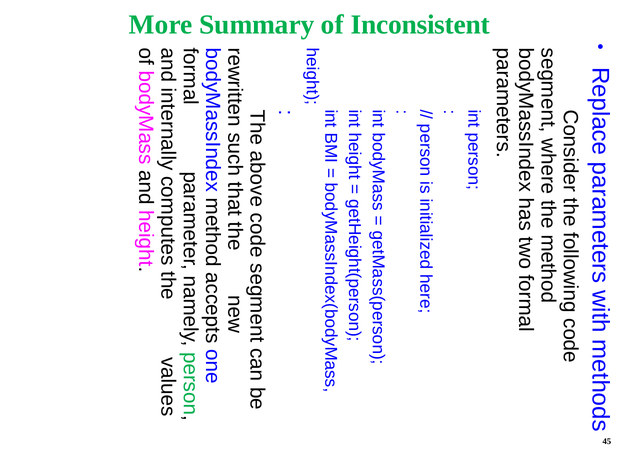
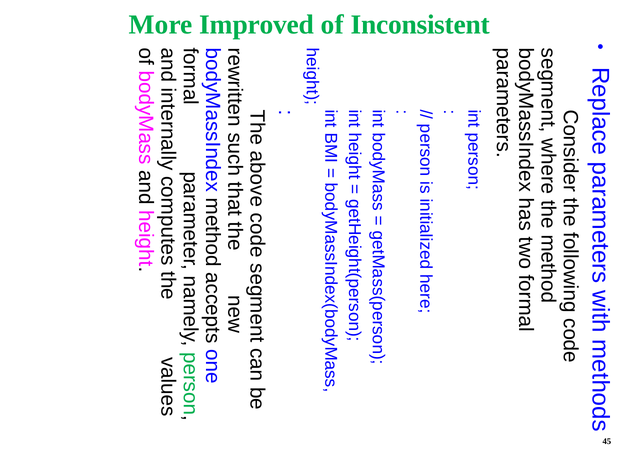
Summary: Summary -> Improved
